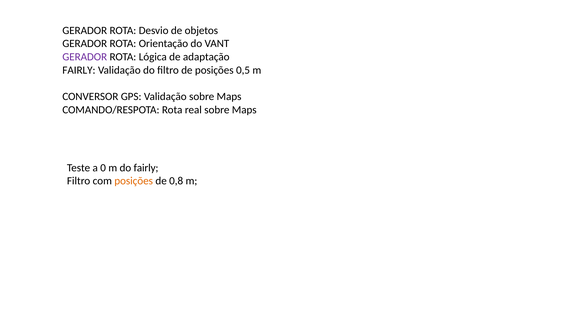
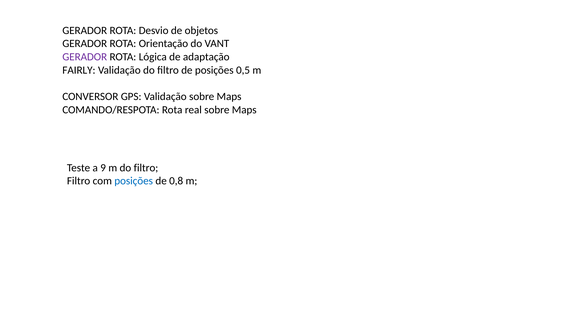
0: 0 -> 9
m do fairly: fairly -> filtro
posições at (134, 181) colour: orange -> blue
